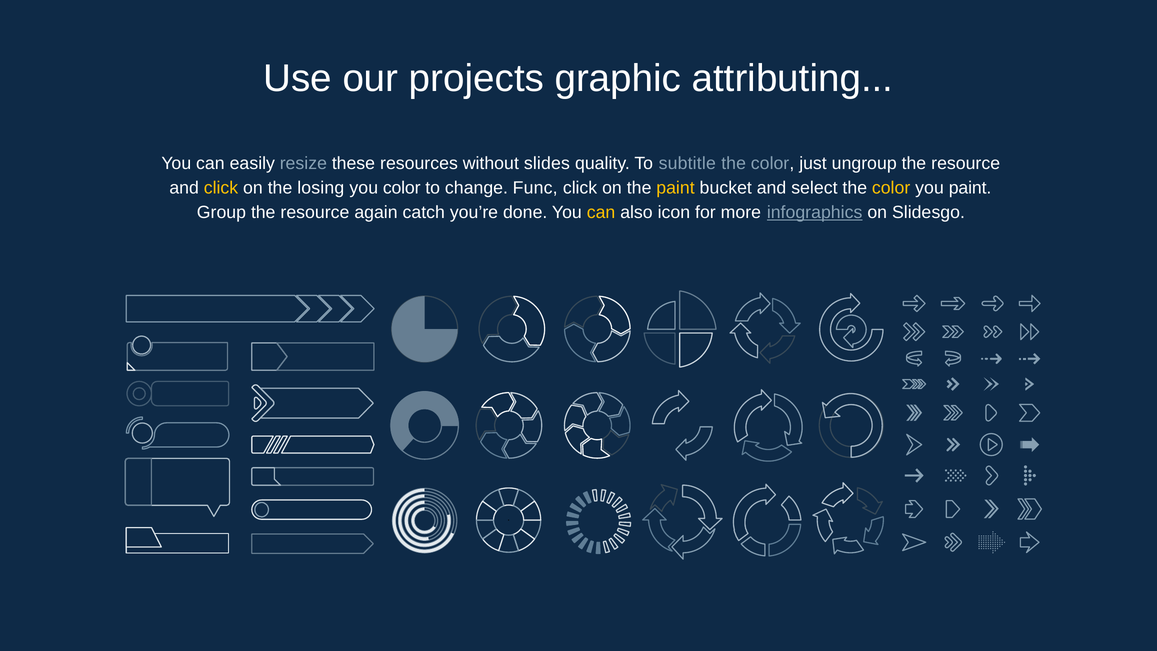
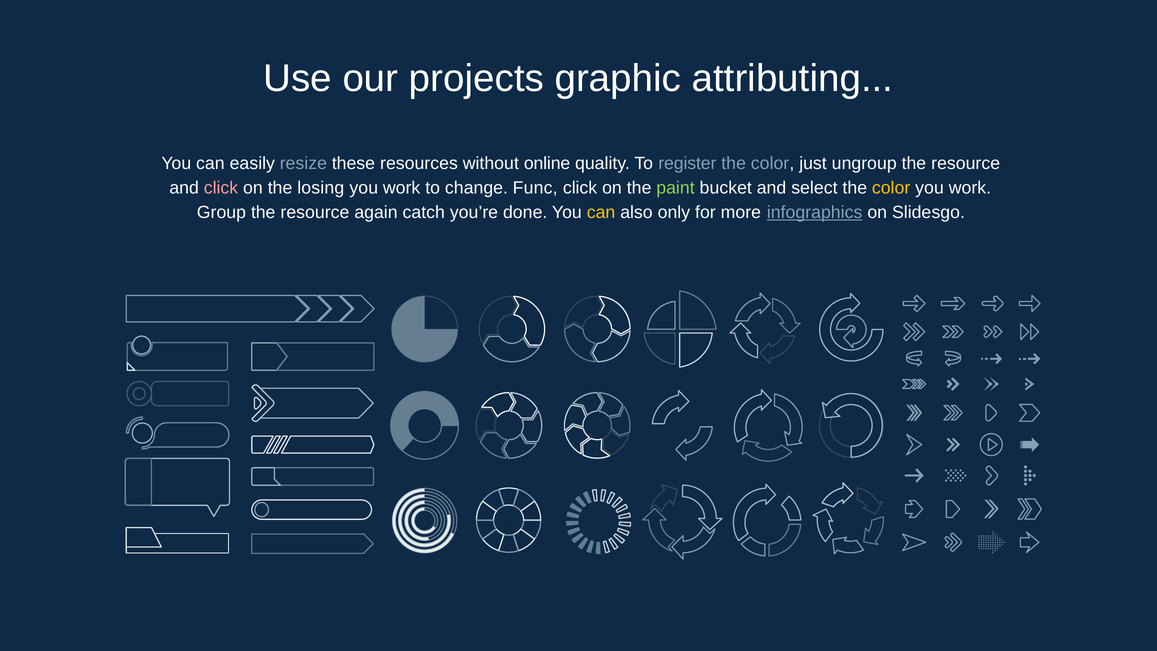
slides: slides -> online
subtitle: subtitle -> register
click at (221, 188) colour: yellow -> pink
color at (402, 188): color -> work
paint at (675, 188) colour: yellow -> light green
paint at (970, 188): paint -> work
icon: icon -> only
